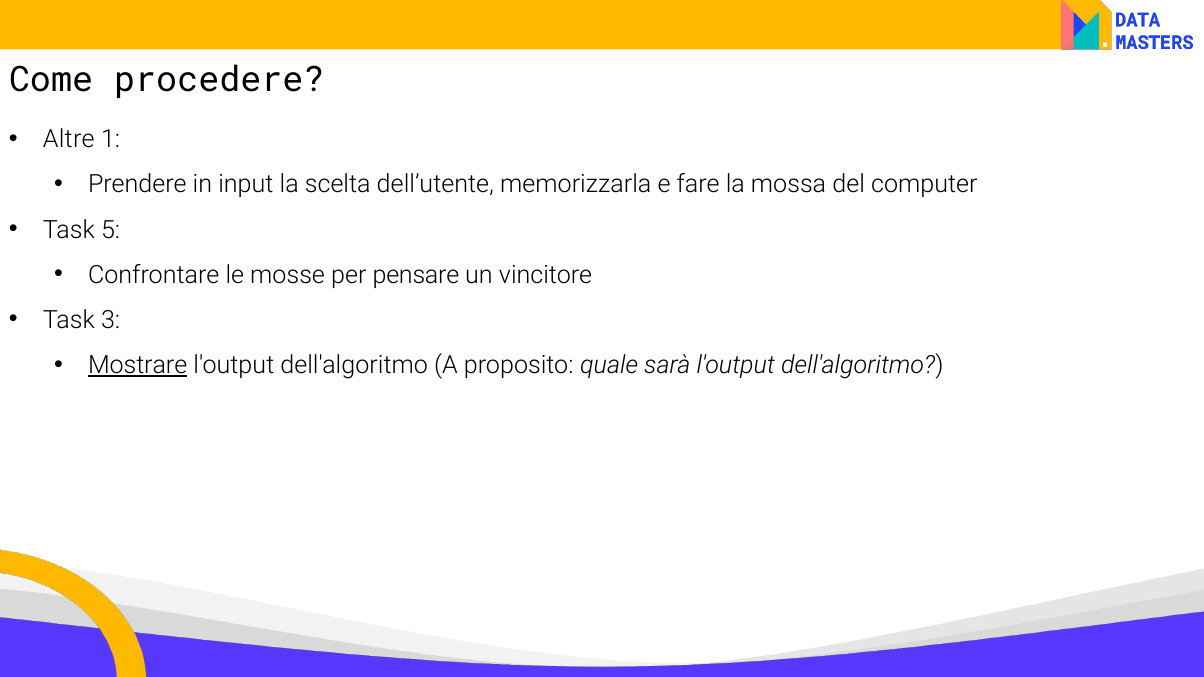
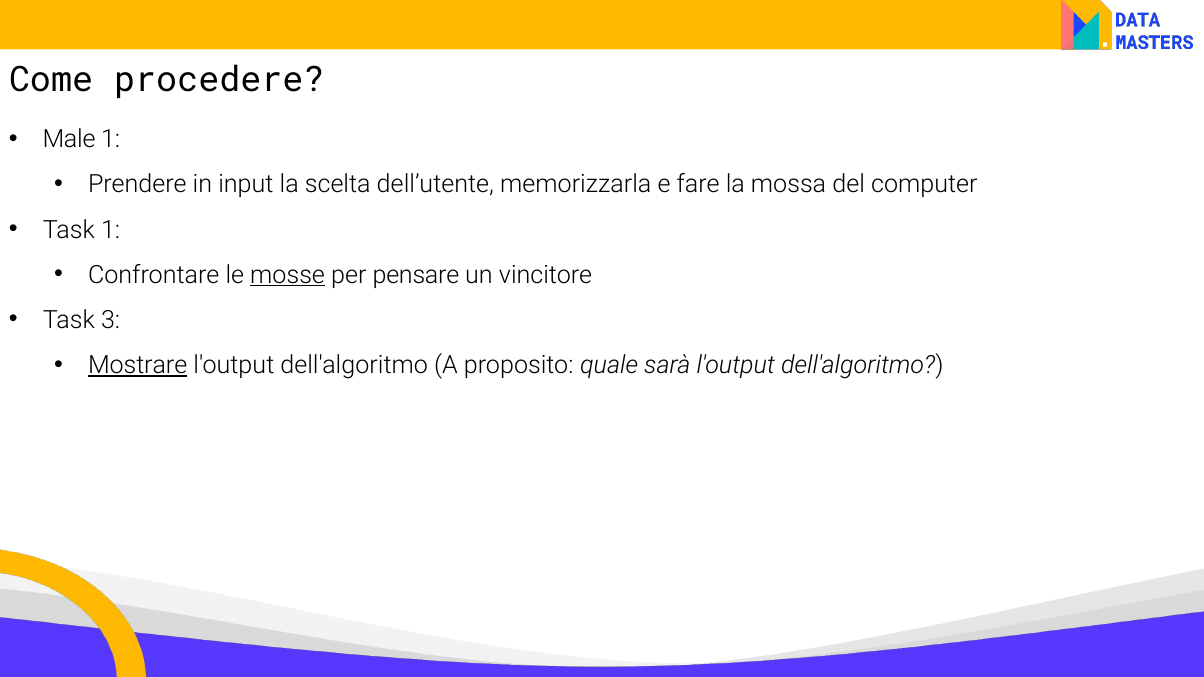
Altre: Altre -> Male
Task 5: 5 -> 1
mosse underline: none -> present
